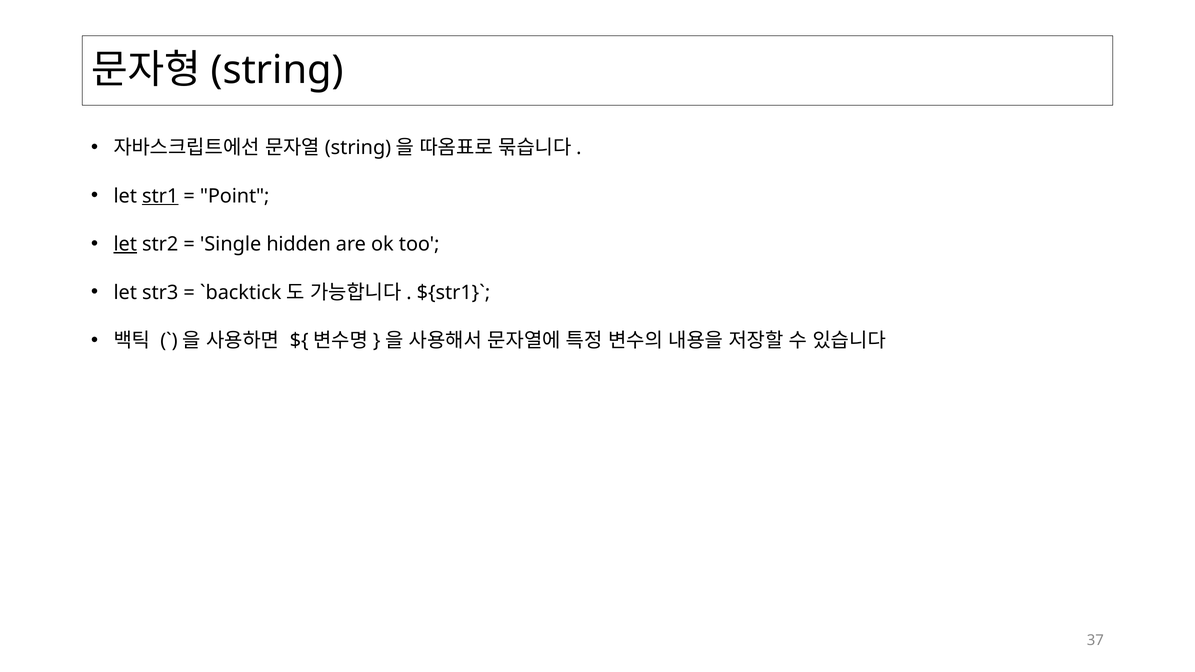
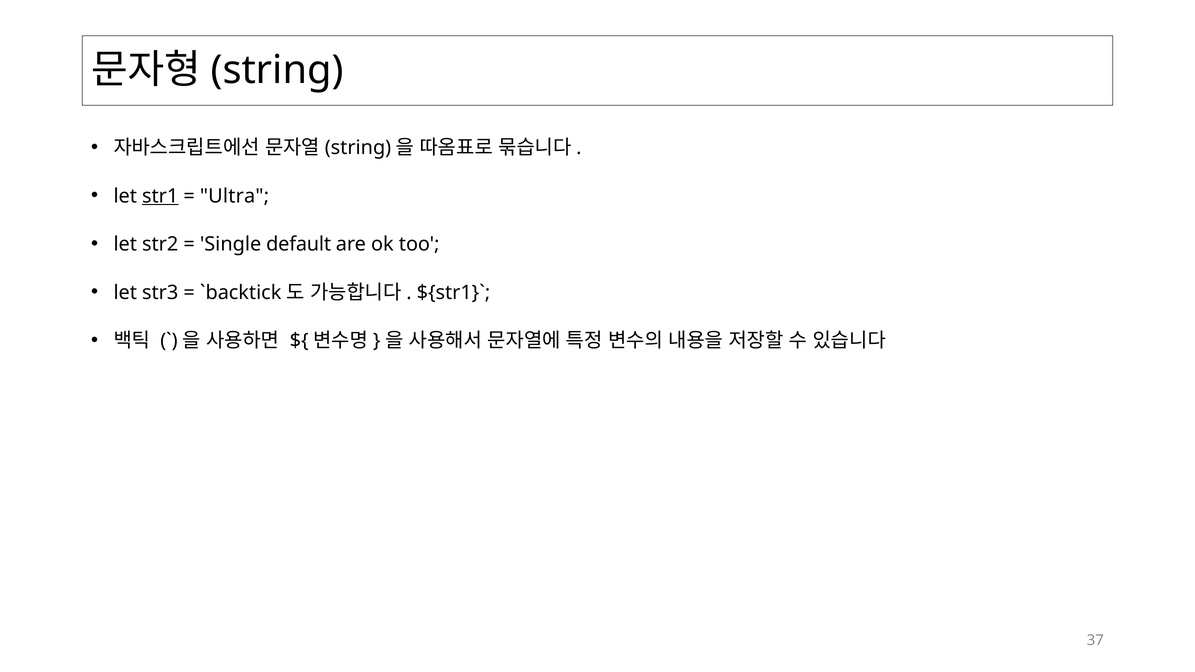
Point: Point -> Ultra
let at (125, 244) underline: present -> none
hidden: hidden -> default
